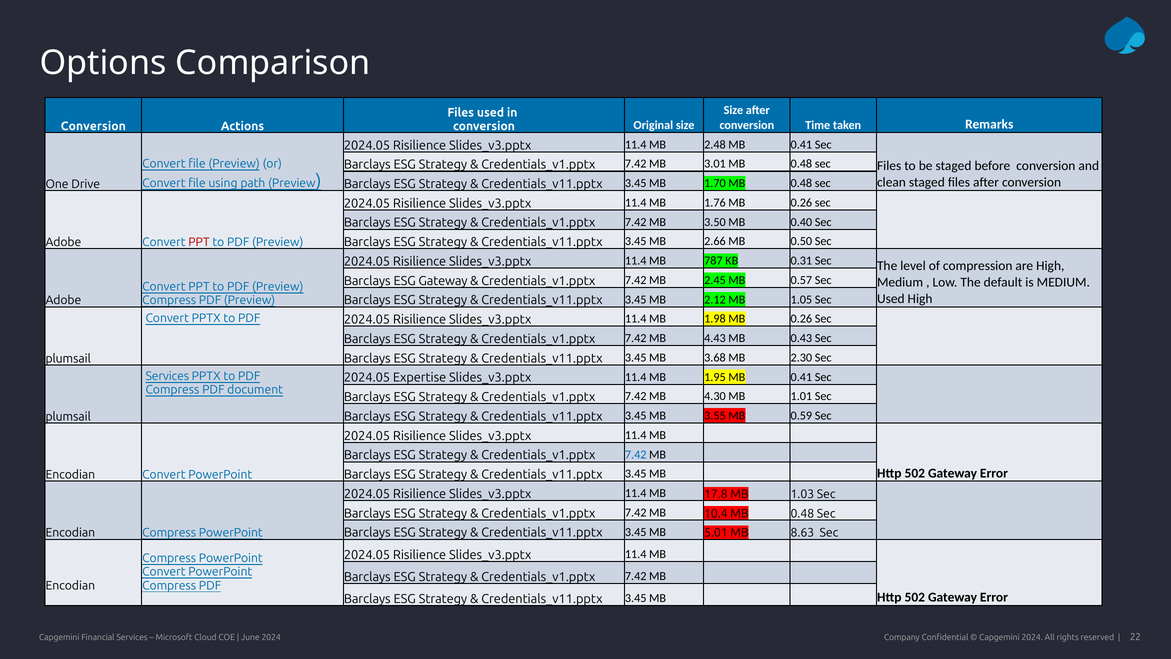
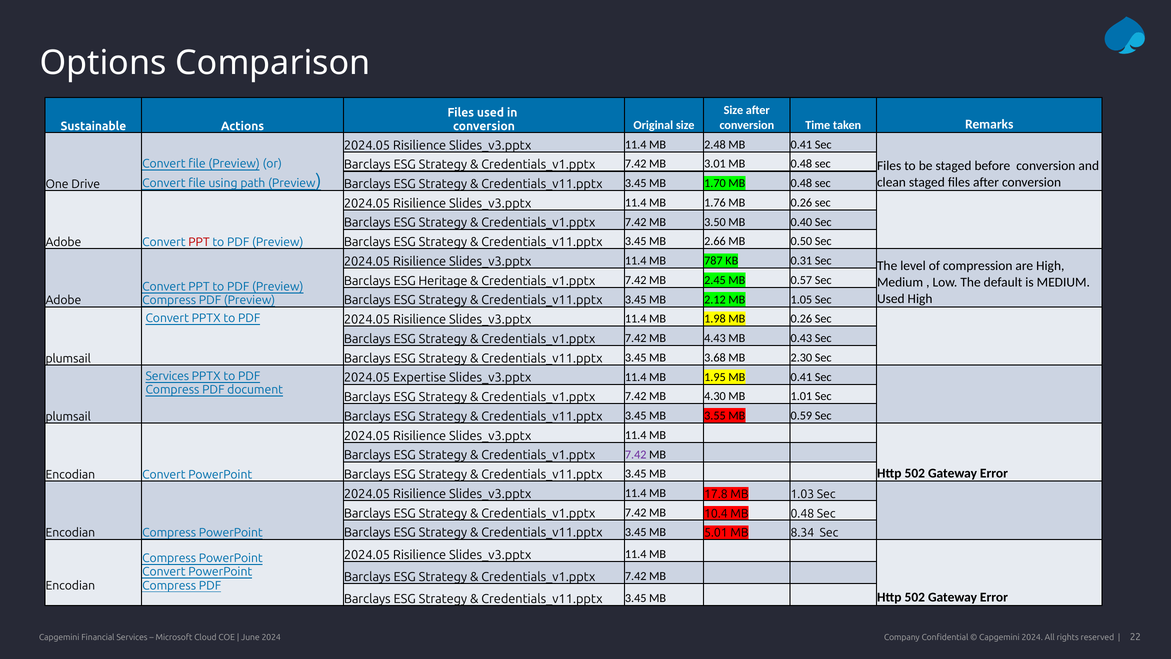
Conversion at (93, 126): Conversion -> Sustainable
ESG Gateway: Gateway -> Heritage
7.42 at (636, 454) colour: blue -> purple
8.63: 8.63 -> 8.34
